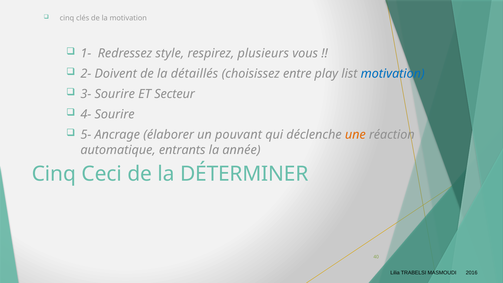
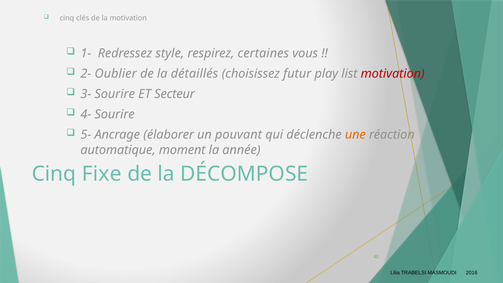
plusieurs: plusieurs -> certaines
Doivent: Doivent -> Oublier
entre: entre -> futur
motivation at (393, 74) colour: blue -> red
entrants: entrants -> moment
Ceci: Ceci -> Fixe
DÉTERMINER: DÉTERMINER -> DÉCOMPOSE
